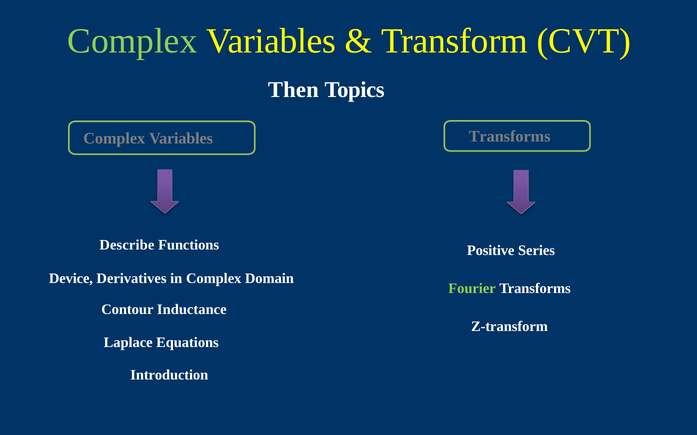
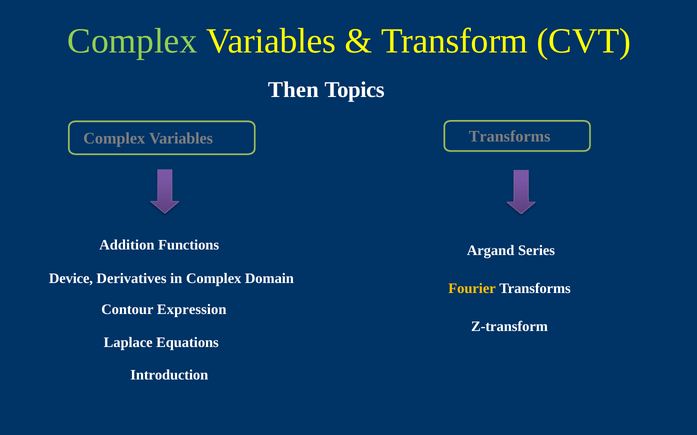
Describe: Describe -> Addition
Positive: Positive -> Argand
Fourier colour: light green -> yellow
Inductance: Inductance -> Expression
